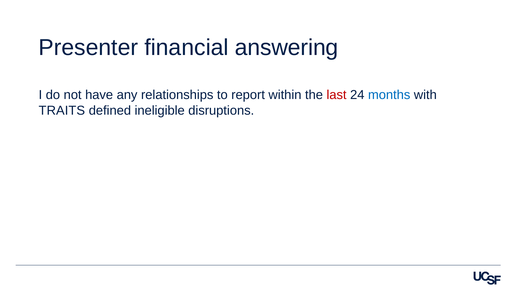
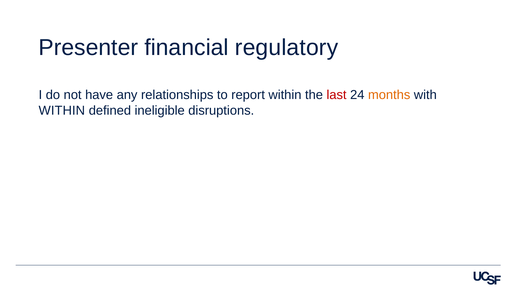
answering: answering -> regulatory
months colour: blue -> orange
TRAITS at (62, 110): TRAITS -> WITHIN
